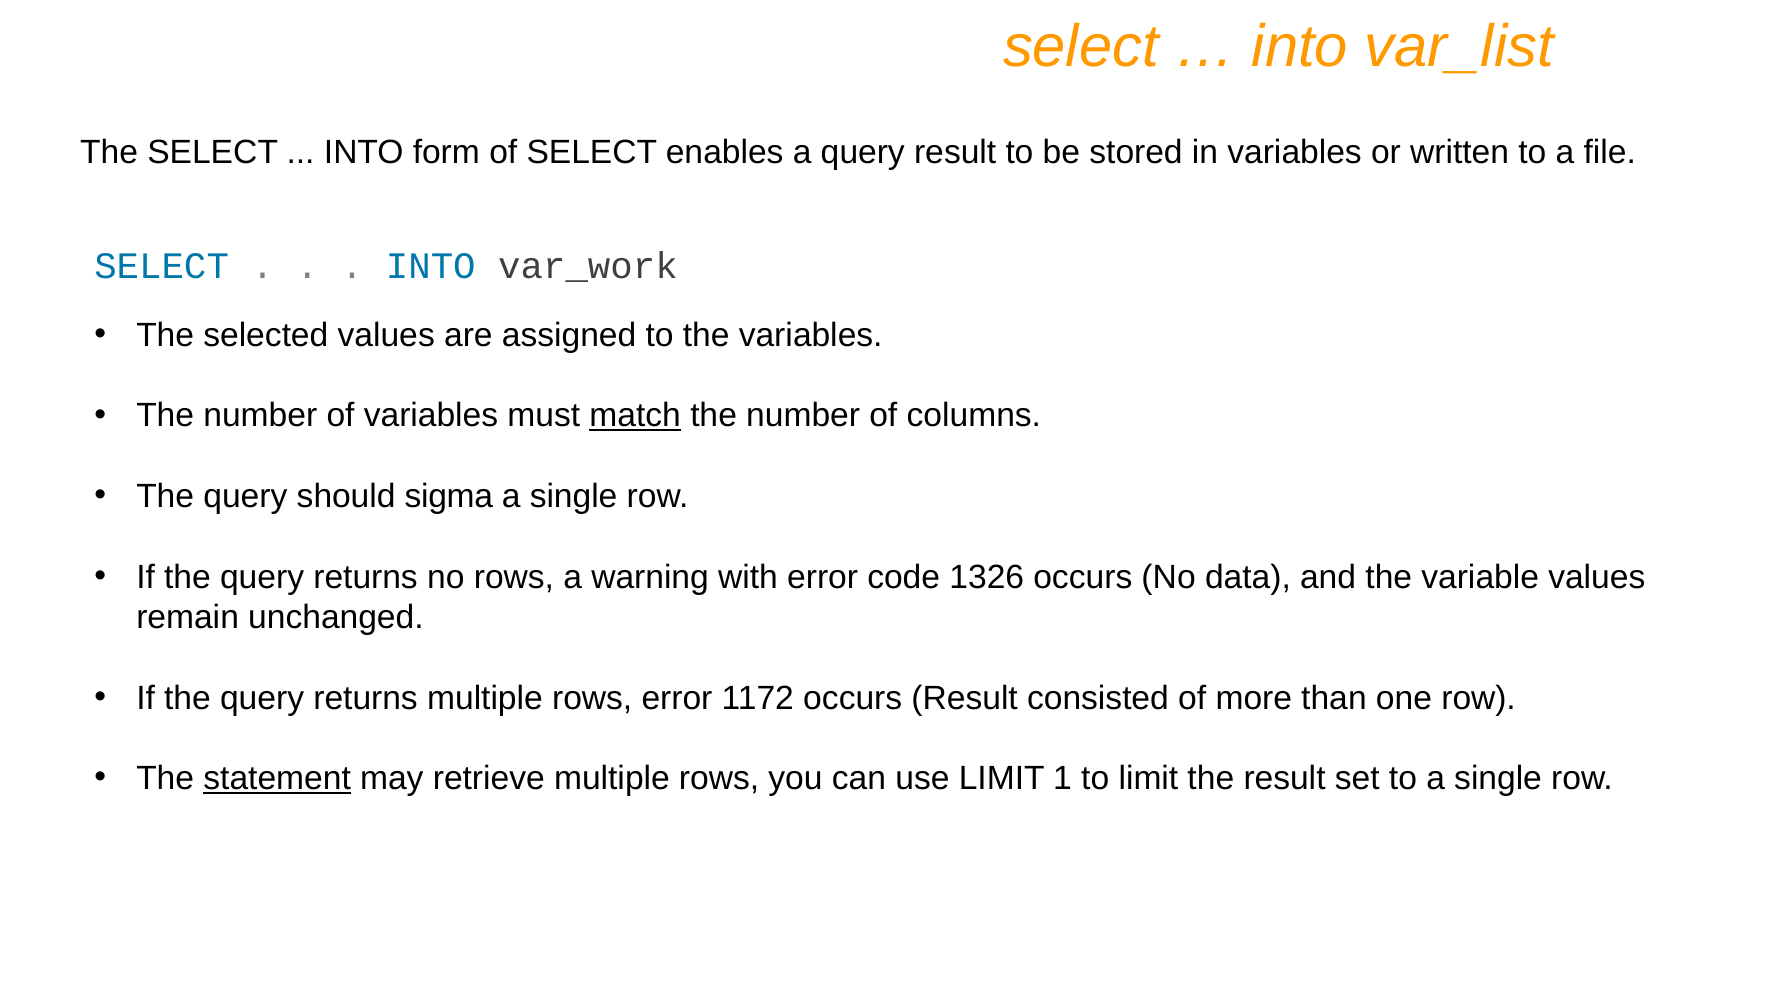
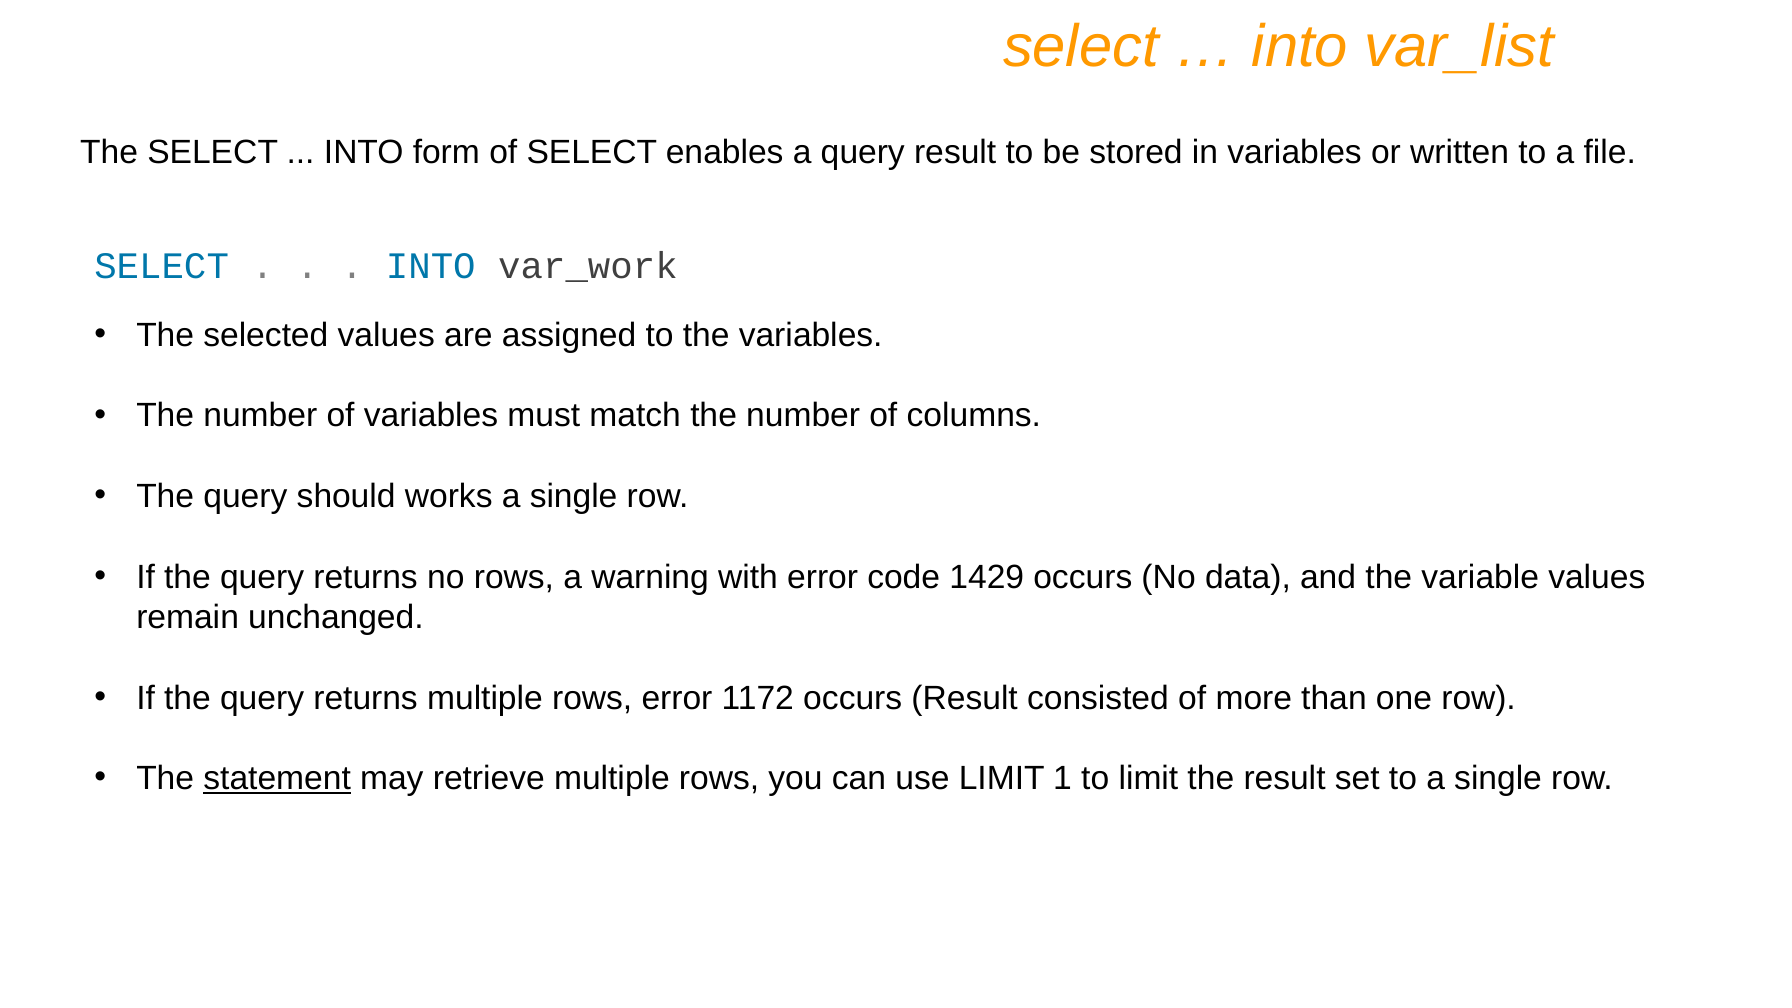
match underline: present -> none
sigma: sigma -> works
1326: 1326 -> 1429
